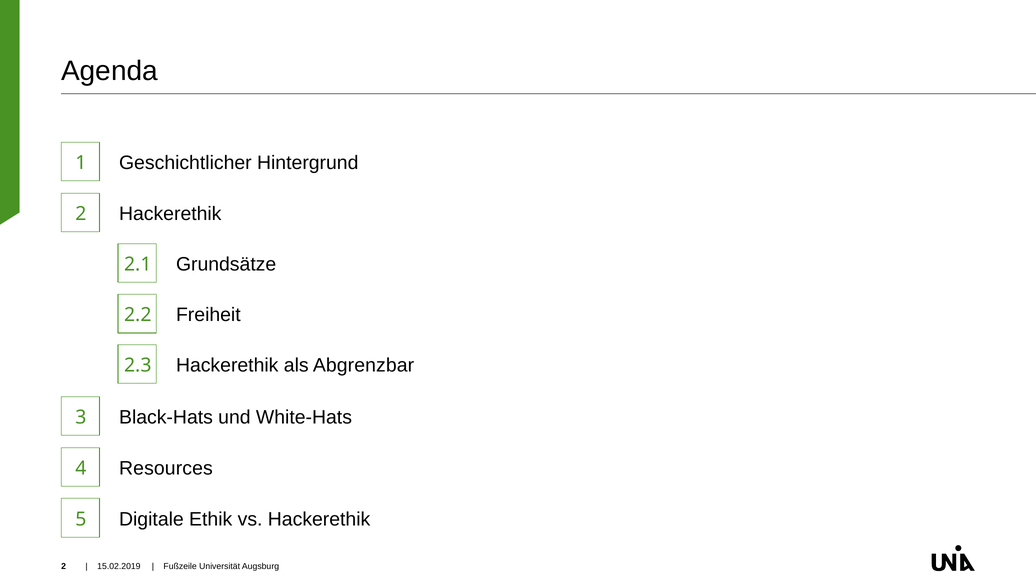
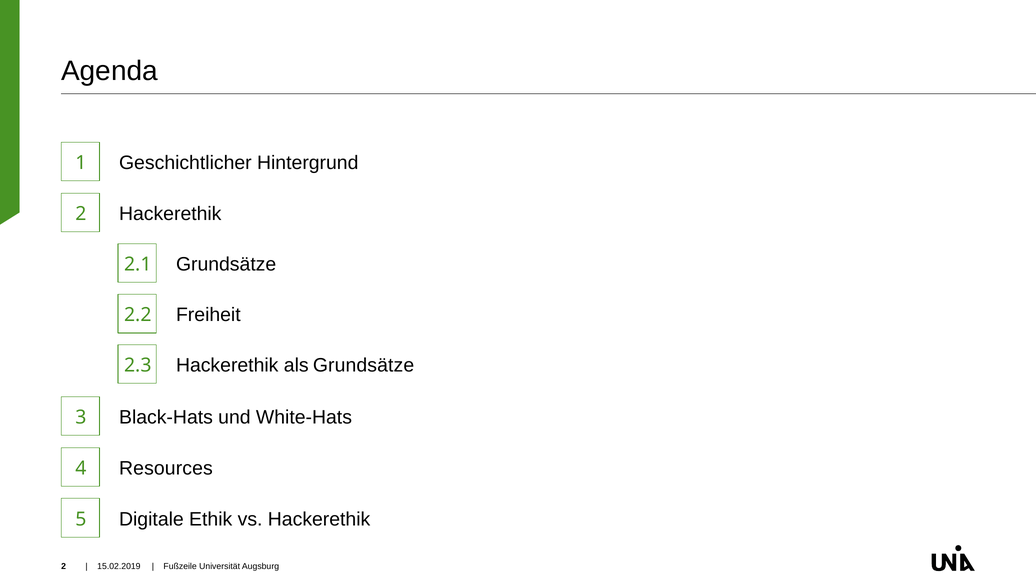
als Abgrenzbar: Abgrenzbar -> Grundsätze
